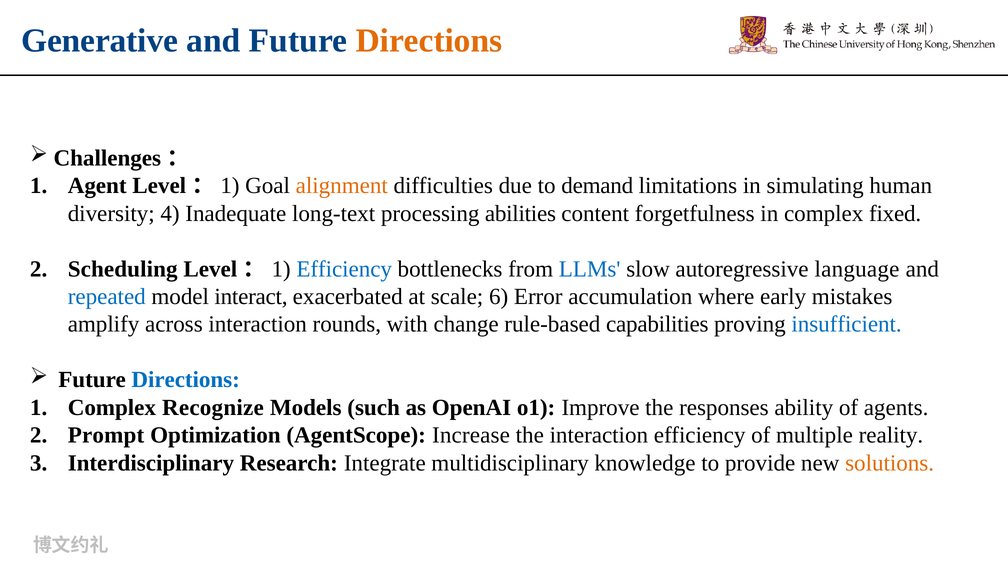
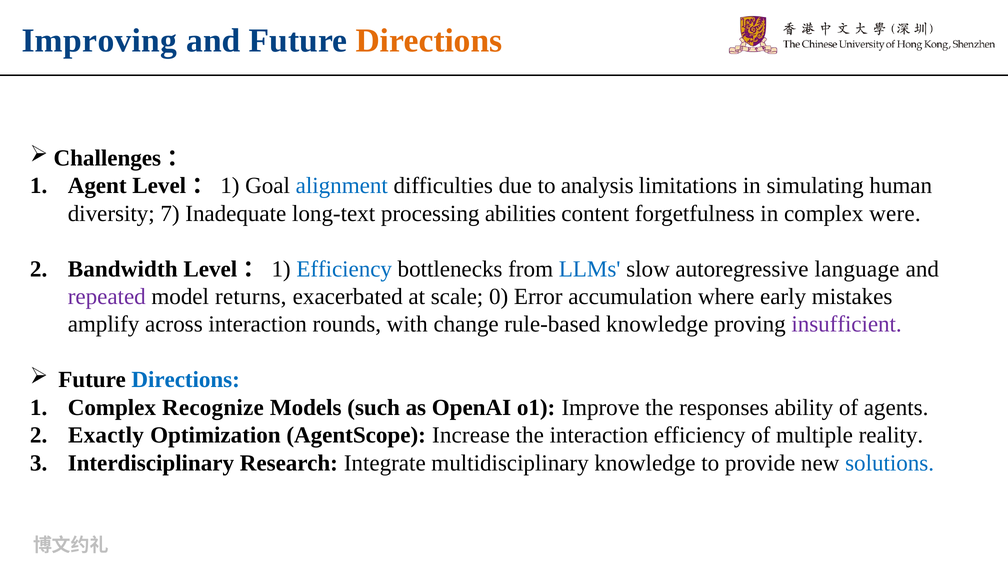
Generative: Generative -> Improving
alignment colour: orange -> blue
demand: demand -> analysis
4: 4 -> 7
fixed: fixed -> were
Scheduling: Scheduling -> Bandwidth
repeated colour: blue -> purple
interact: interact -> returns
6: 6 -> 0
rule-based capabilities: capabilities -> knowledge
insufficient colour: blue -> purple
Prompt: Prompt -> Exactly
solutions colour: orange -> blue
